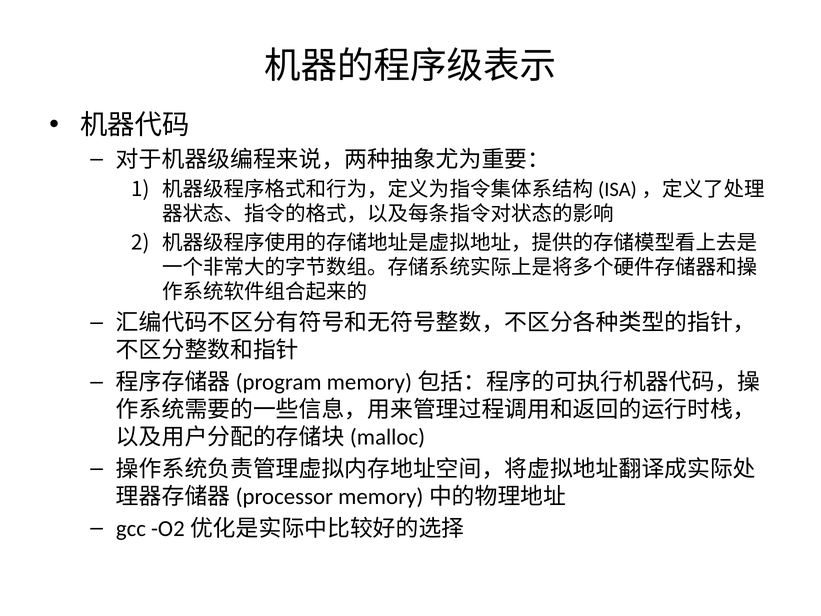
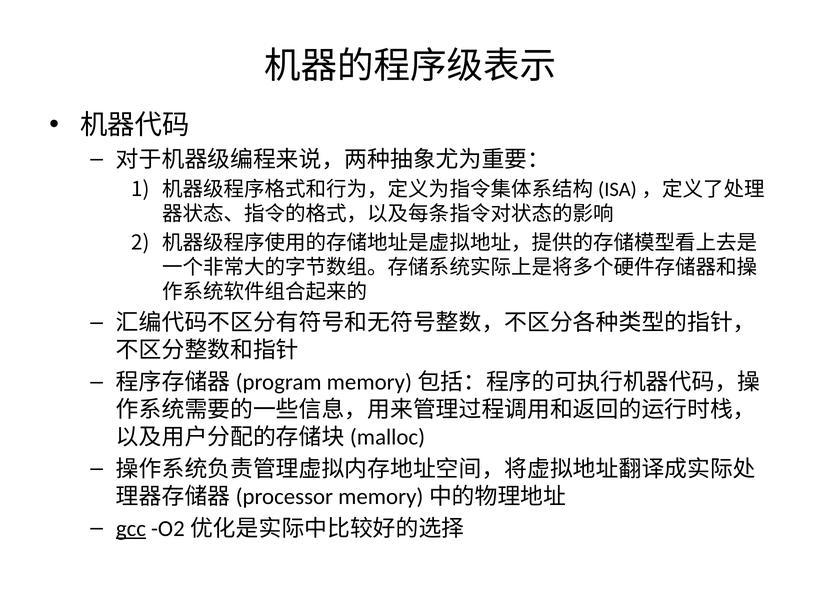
gcc underline: none -> present
